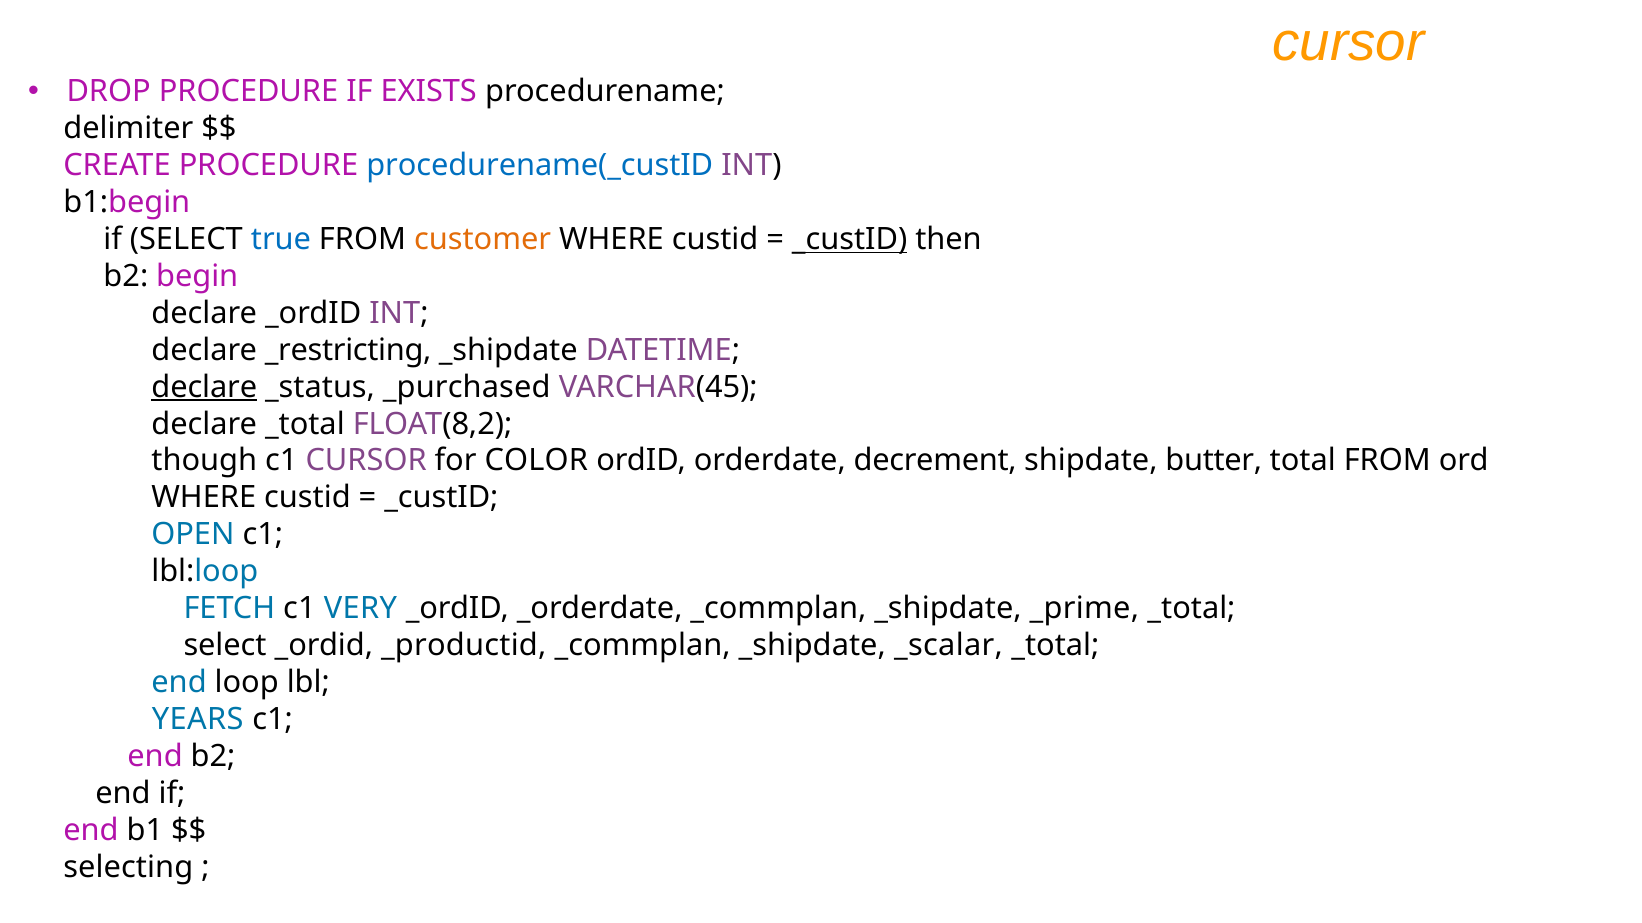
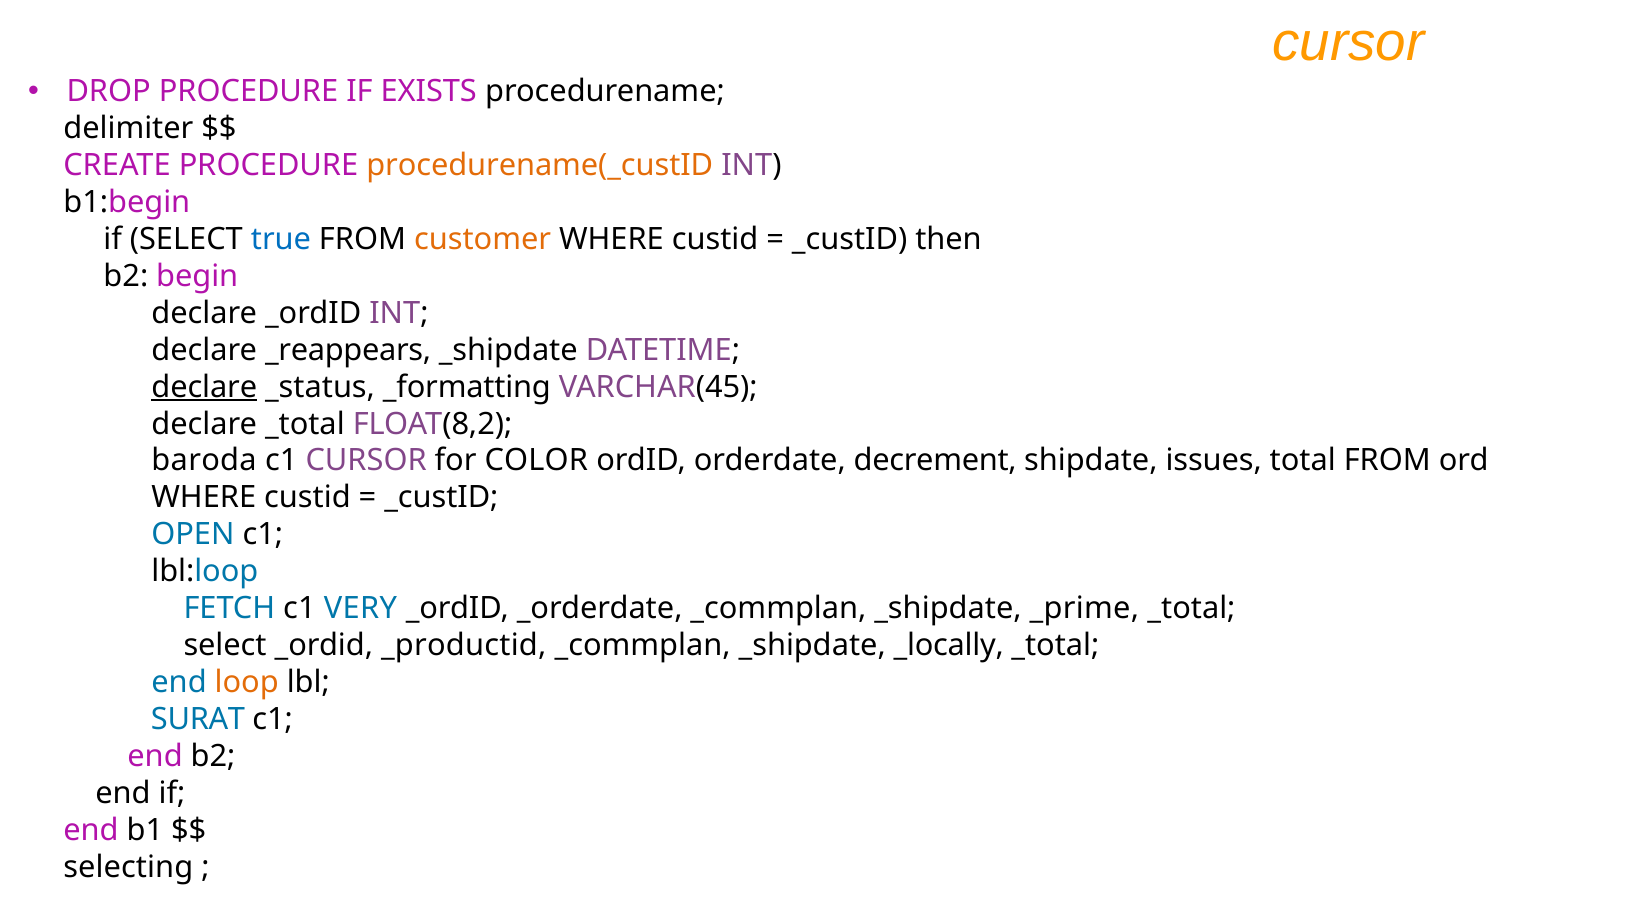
procedurename(_custID colour: blue -> orange
_custID at (850, 239) underline: present -> none
_restricting: _restricting -> _reappears
_purchased: _purchased -> _formatting
though: though -> baroda
butter: butter -> issues
_scalar: _scalar -> _locally
loop colour: black -> orange
YEARS: YEARS -> SURAT
